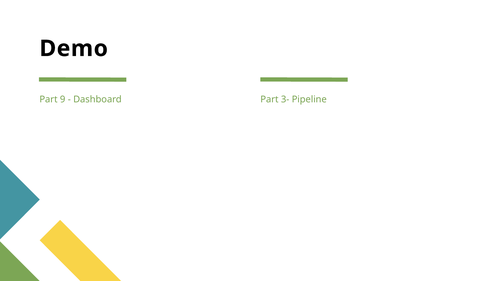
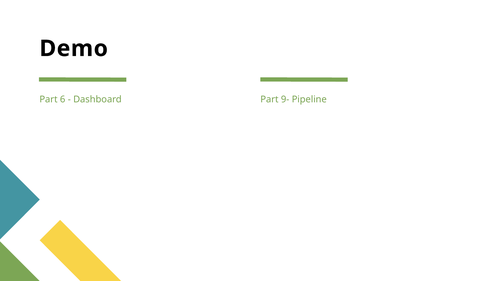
9: 9 -> 6
3-: 3- -> 9-
